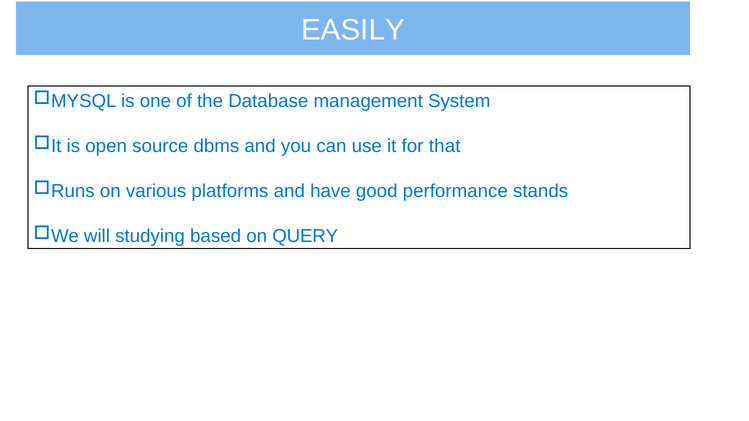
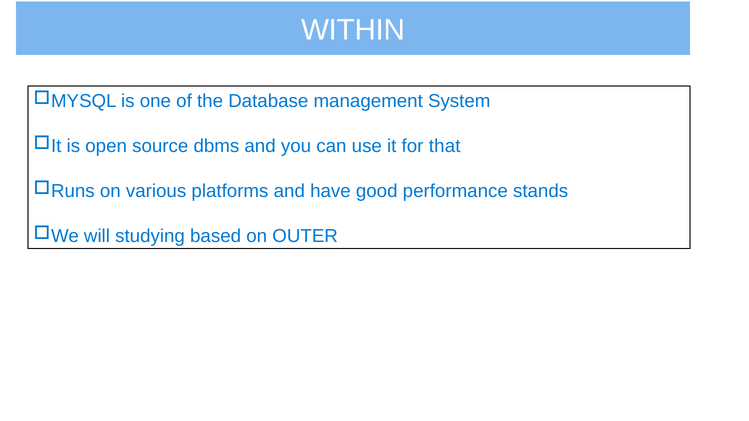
EASILY: EASILY -> WITHIN
QUERY: QUERY -> OUTER
